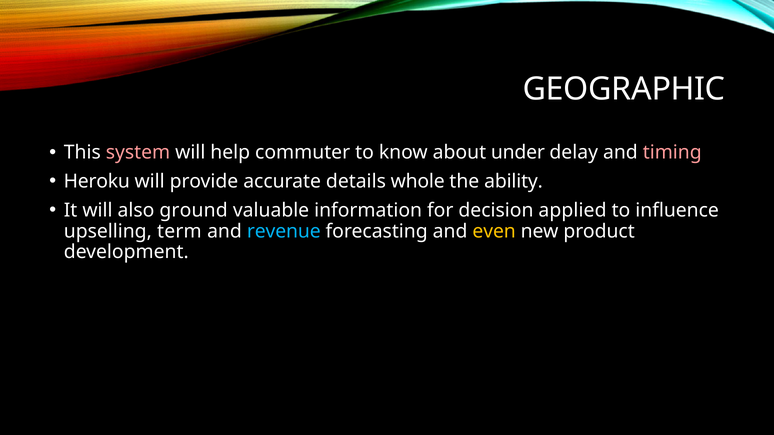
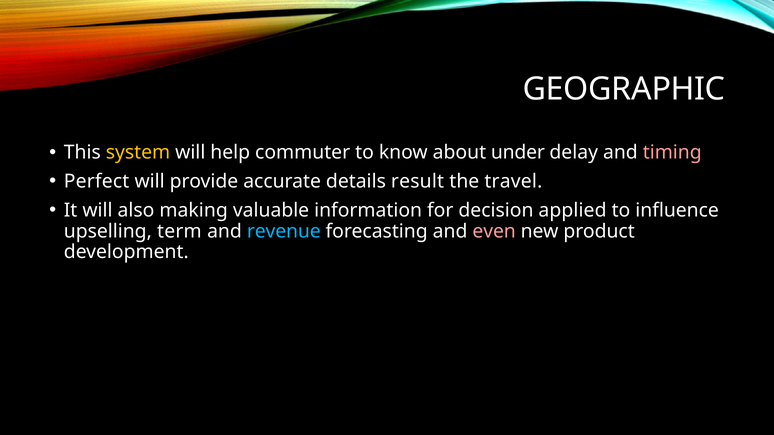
system colour: pink -> yellow
Heroku: Heroku -> Perfect
whole: whole -> result
ability: ability -> travel
ground: ground -> making
even colour: yellow -> pink
